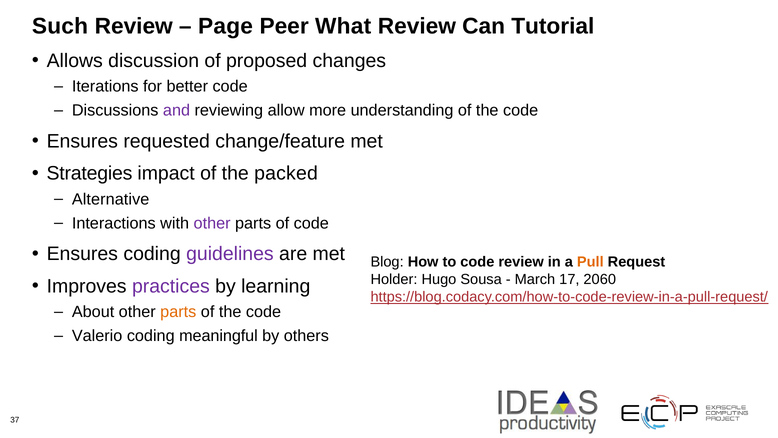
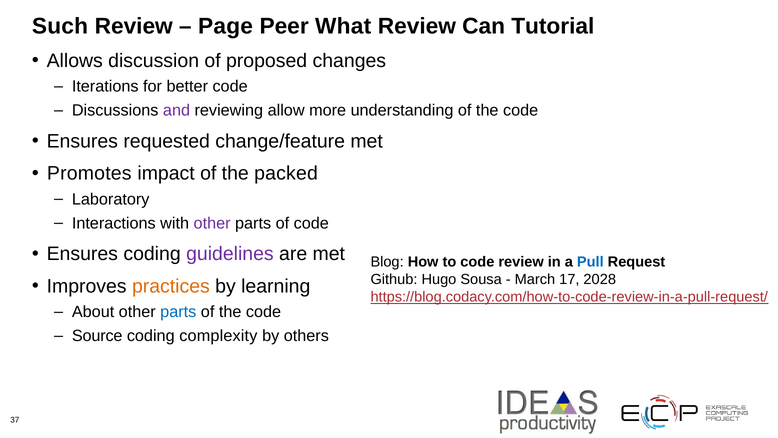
Strategies: Strategies -> Promotes
Alternative: Alternative -> Laboratory
Pull colour: orange -> blue
Holder: Holder -> Github
2060: 2060 -> 2028
practices colour: purple -> orange
parts at (178, 312) colour: orange -> blue
Valerio: Valerio -> Source
meaningful: meaningful -> complexity
